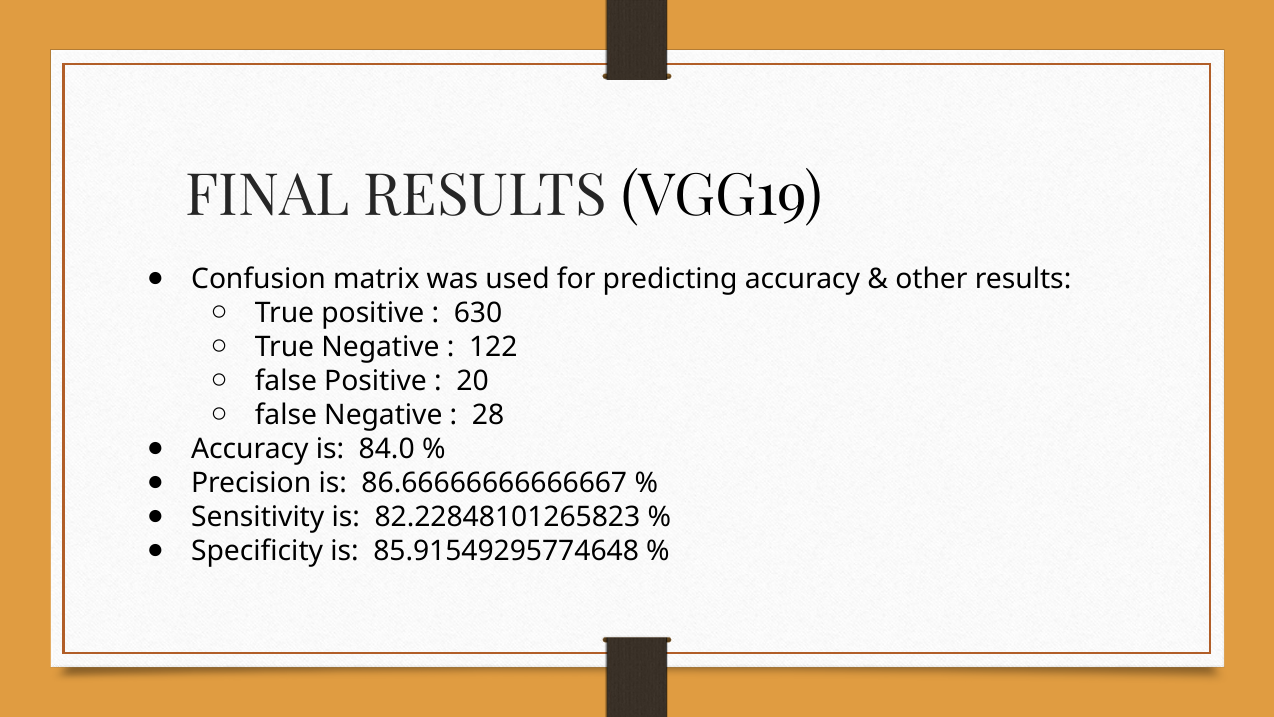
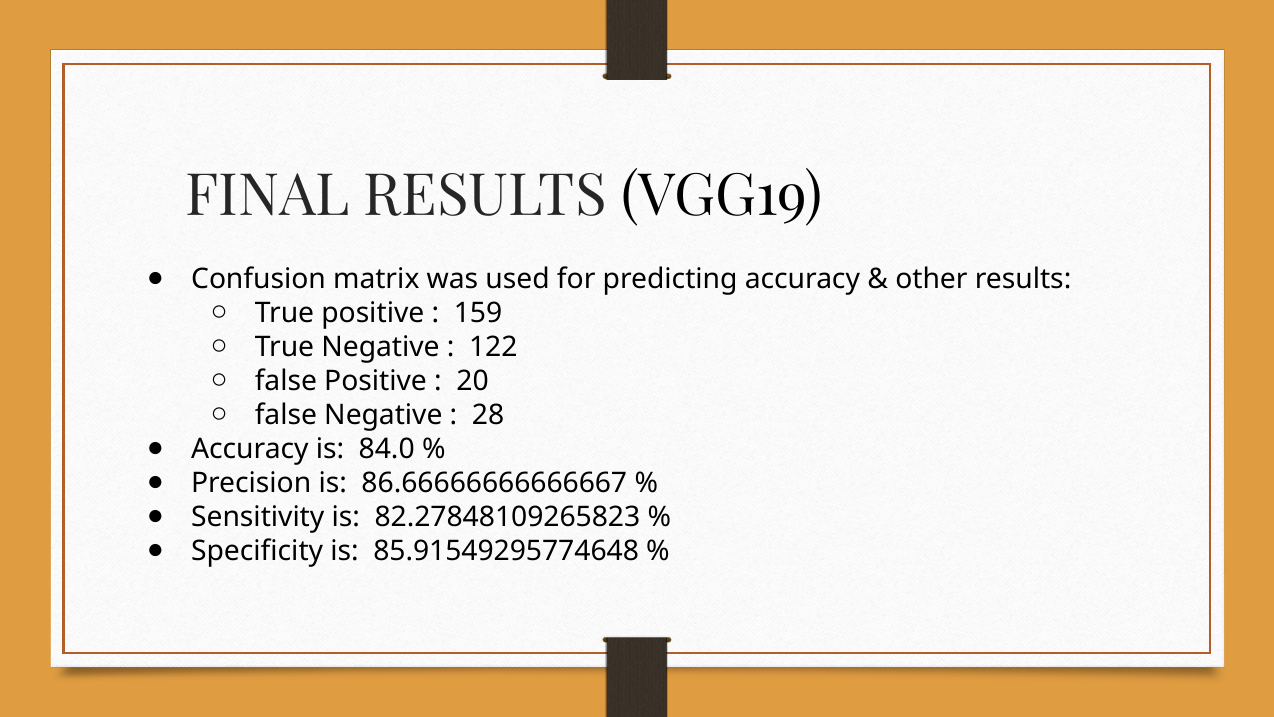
630: 630 -> 159
82.22848101265823: 82.22848101265823 -> 82.27848109265823
